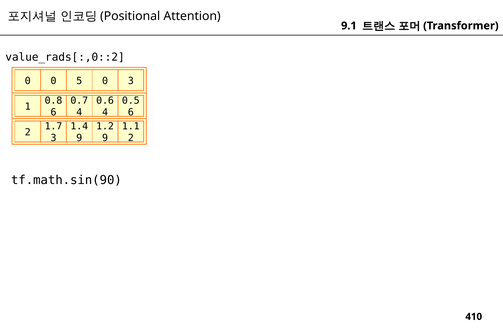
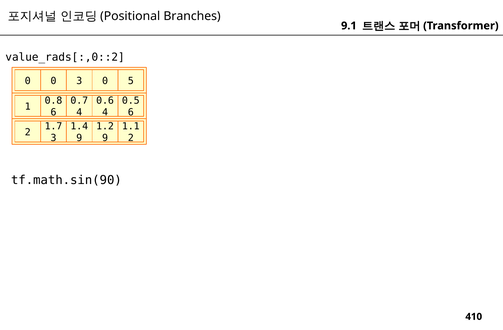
Attention: Attention -> Branches
0 5: 5 -> 3
0 3: 3 -> 5
